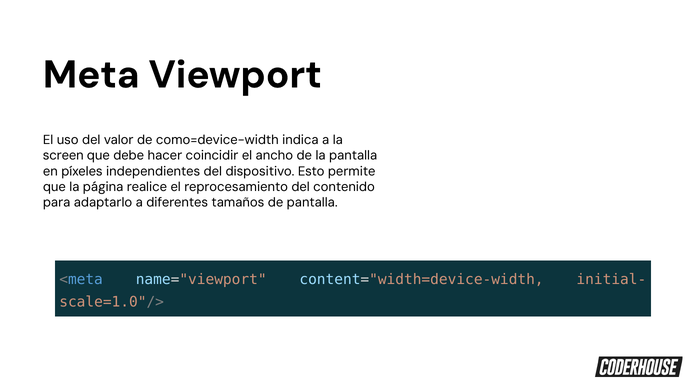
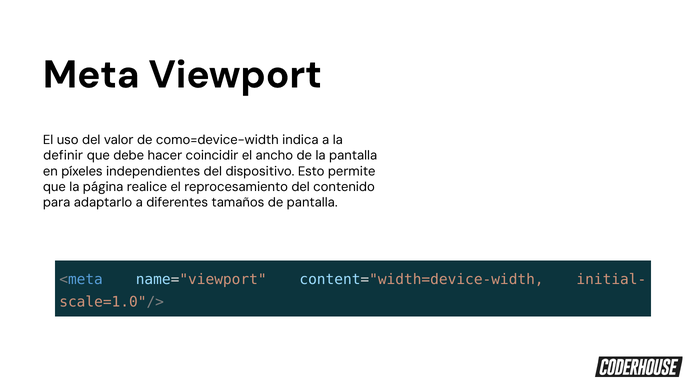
screen: screen -> definir
